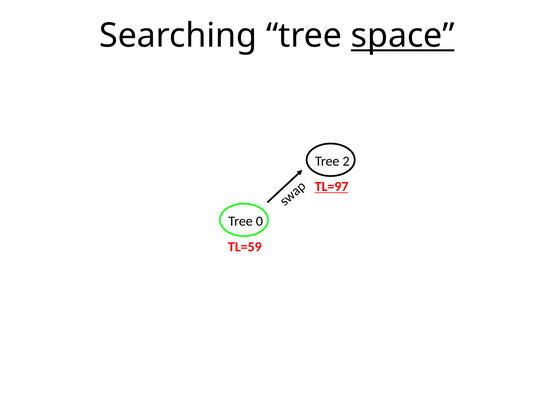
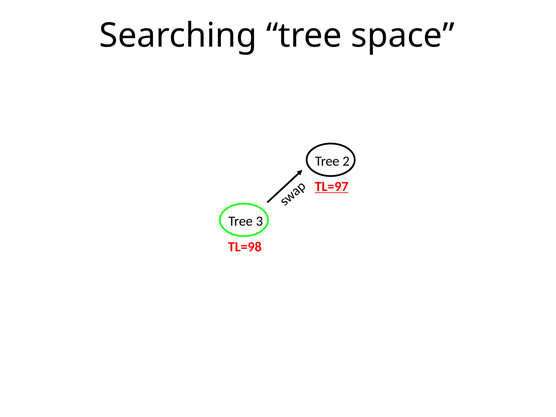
space underline: present -> none
0: 0 -> 3
TL=59: TL=59 -> TL=98
